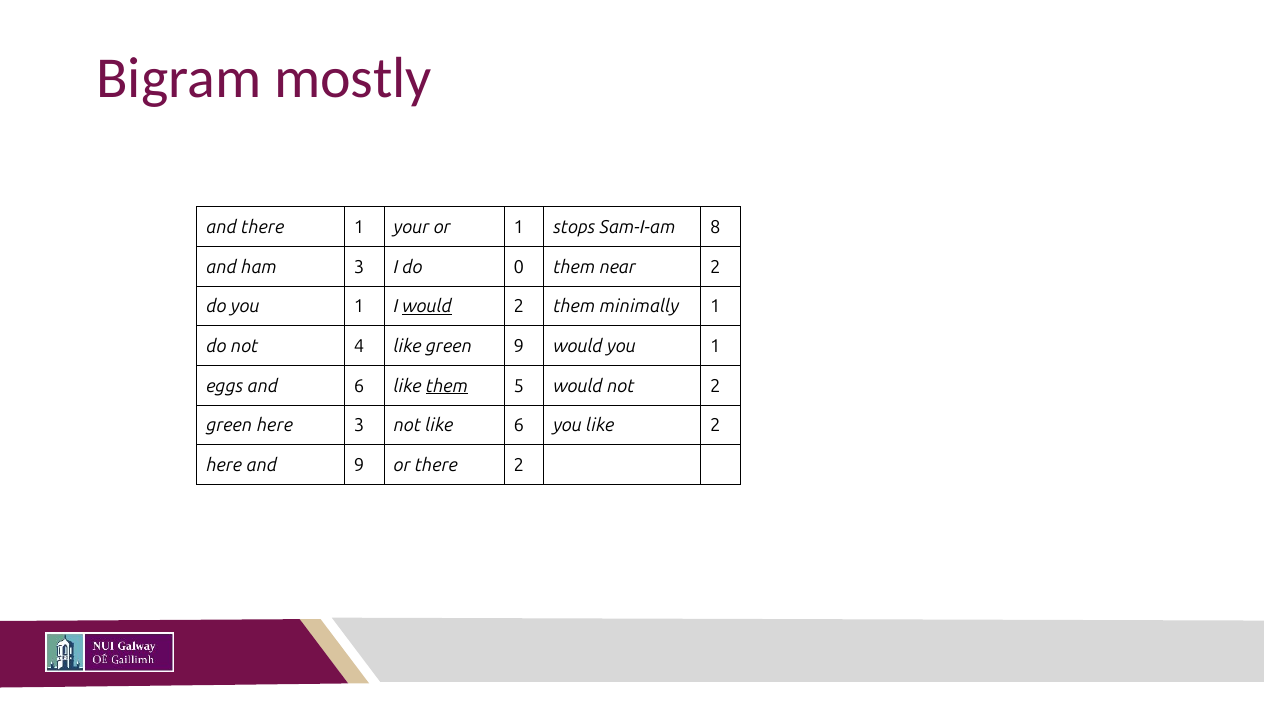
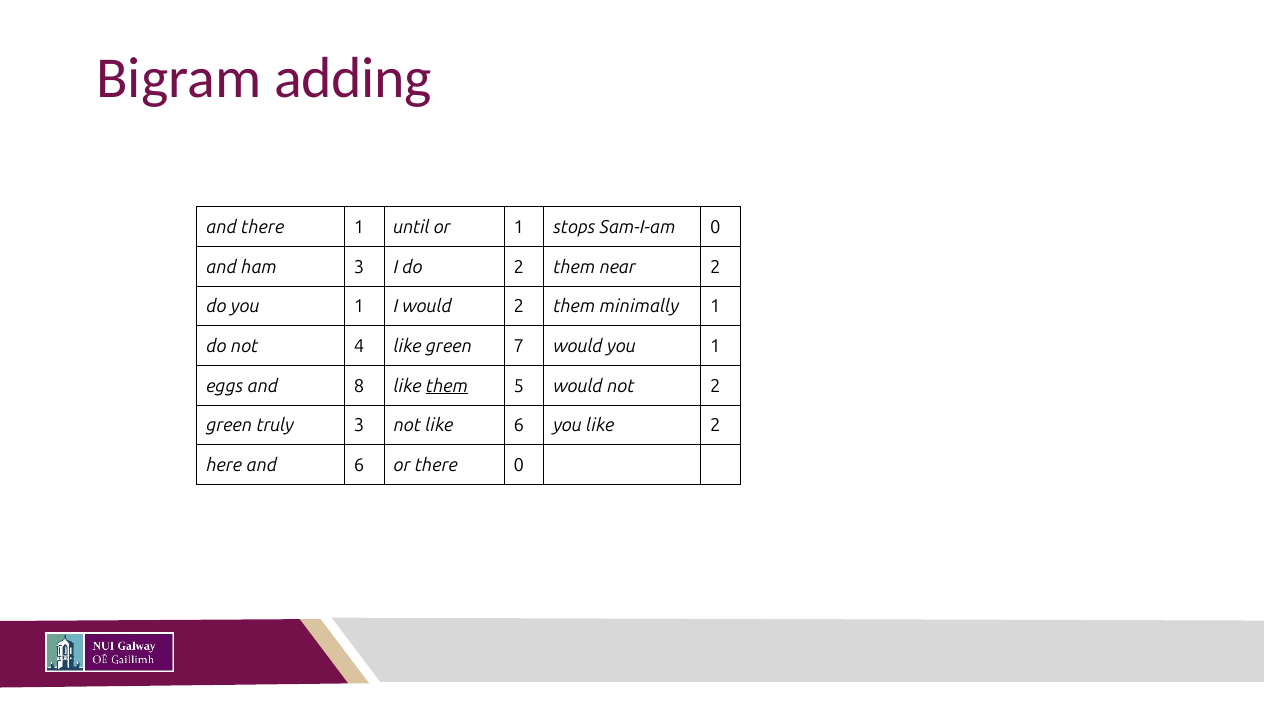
mostly: mostly -> adding
your: your -> until
Sam-I-am 8: 8 -> 0
do 0: 0 -> 2
would at (427, 307) underline: present -> none
green 9: 9 -> 7
and 6: 6 -> 8
green here: here -> truly
and 9: 9 -> 6
there 2: 2 -> 0
